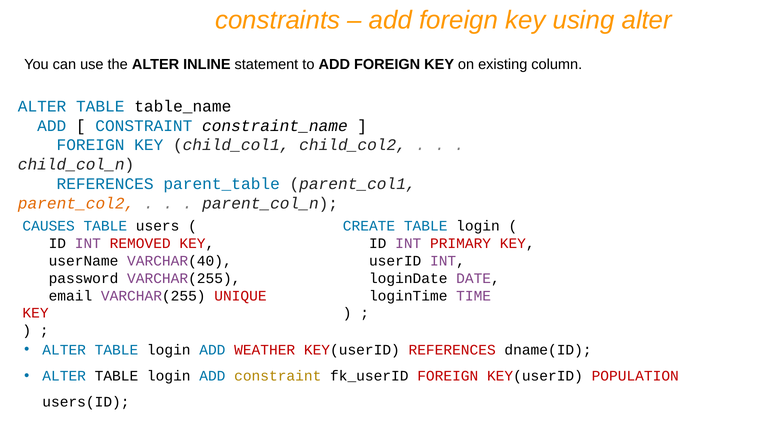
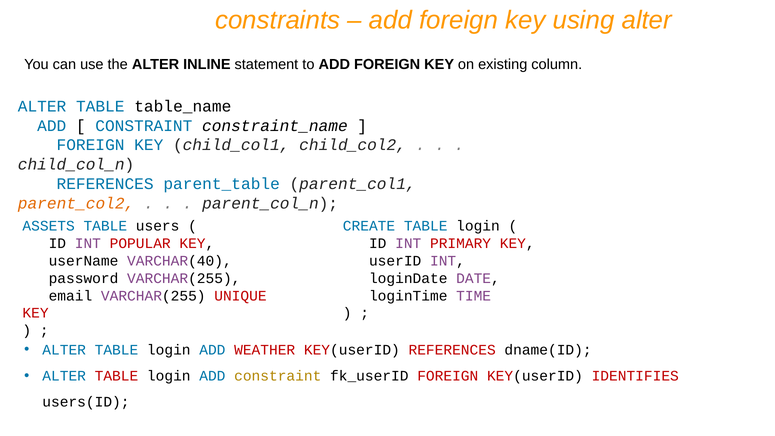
CAUSES: CAUSES -> ASSETS
REMOVED: REMOVED -> POPULAR
TABLE at (116, 376) colour: black -> red
POPULATION: POPULATION -> IDENTIFIES
